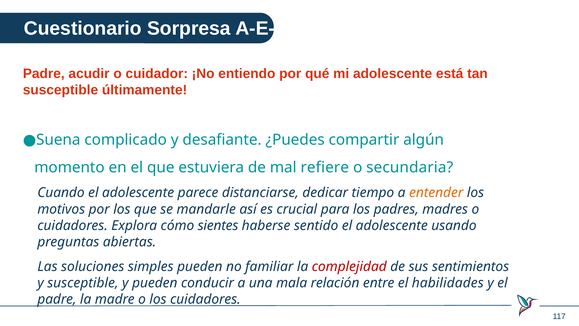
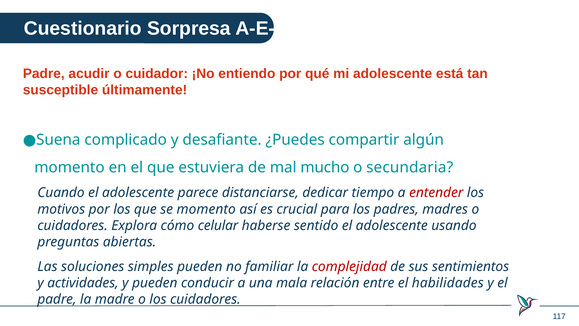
refiere: refiere -> mucho
entender colour: orange -> red
se mandarle: mandarle -> momento
sientes: sientes -> celular
y susceptible: susceptible -> actividades
